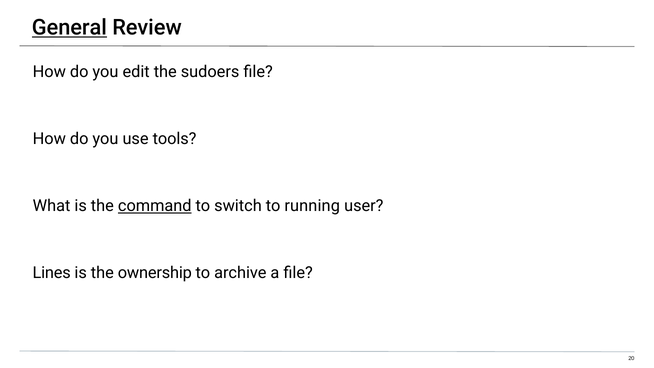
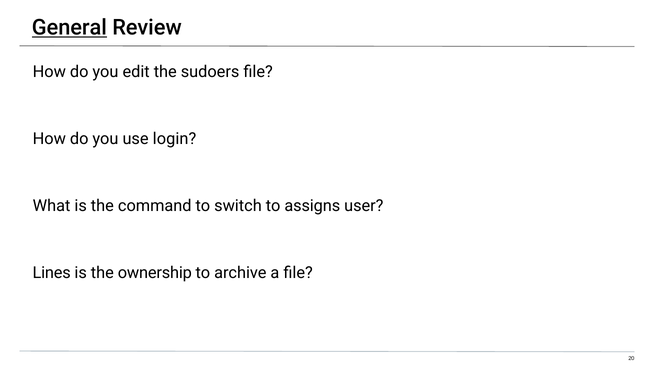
tools: tools -> login
command underline: present -> none
running: running -> assigns
